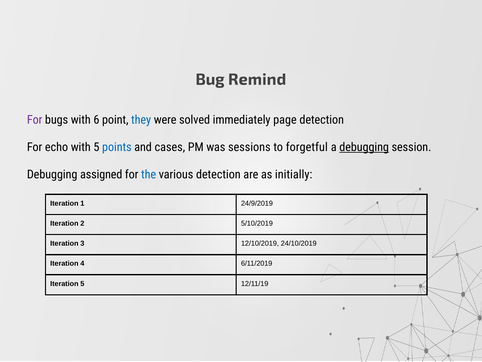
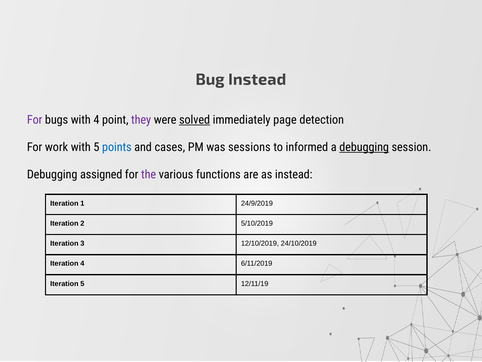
Bug Remind: Remind -> Instead
with 6: 6 -> 4
they colour: blue -> purple
solved underline: none -> present
echo: echo -> work
forgetful: forgetful -> informed
the colour: blue -> purple
various detection: detection -> functions
as initially: initially -> instead
